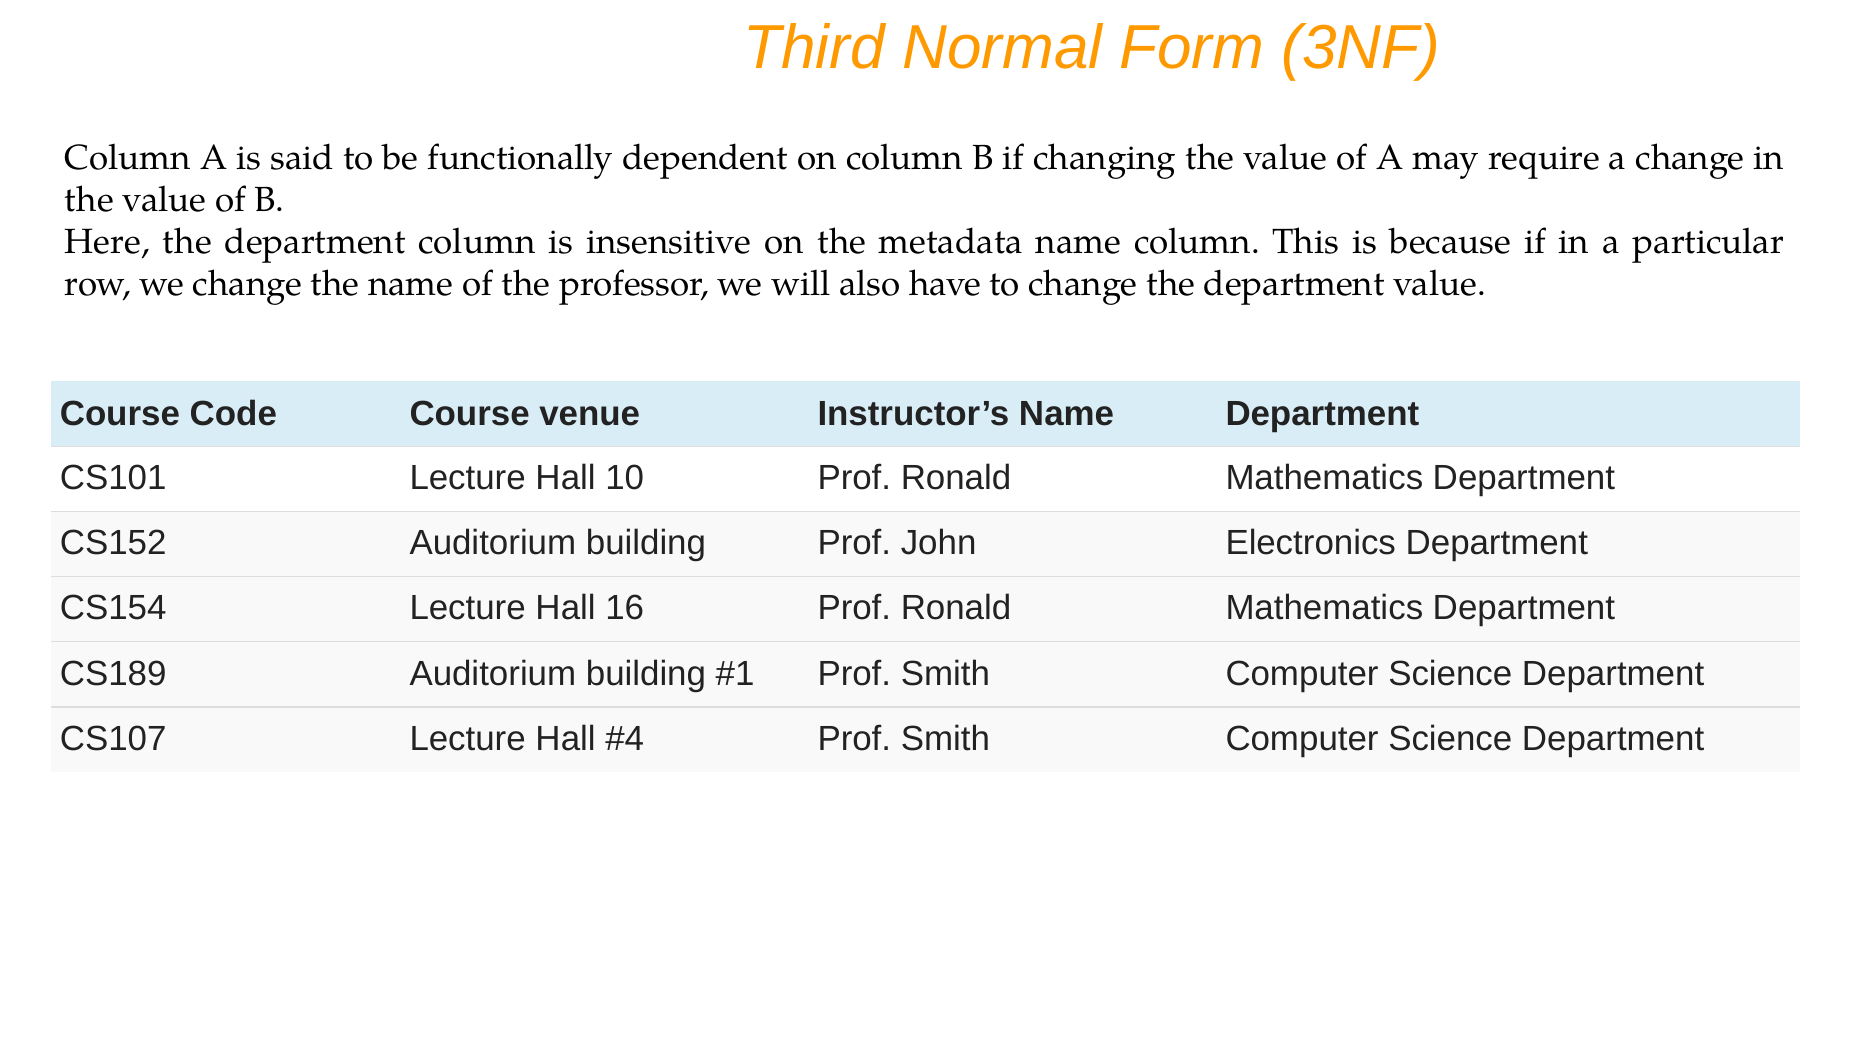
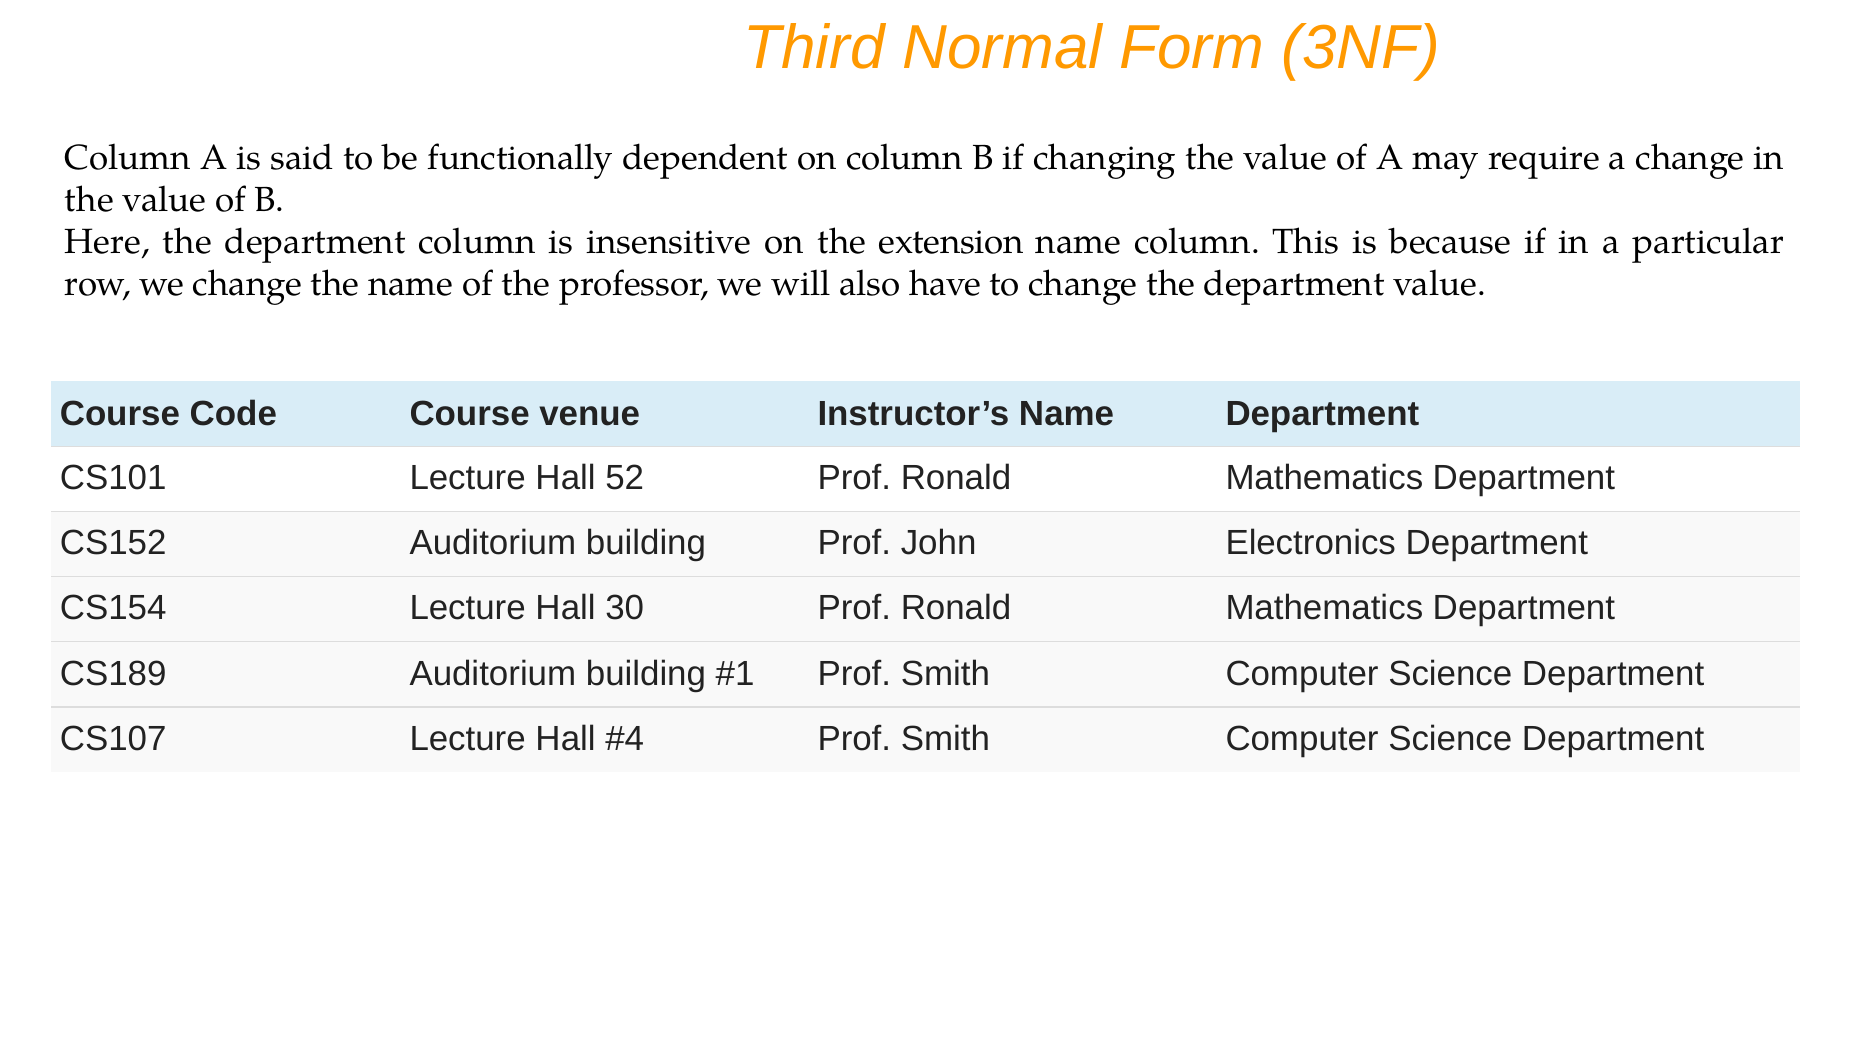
metadata: metadata -> extension
10: 10 -> 52
16: 16 -> 30
